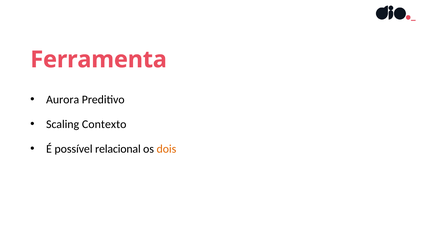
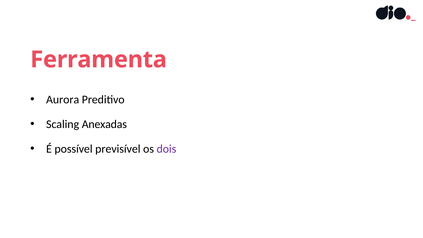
Contexto: Contexto -> Anexadas
relacional: relacional -> previsível
dois colour: orange -> purple
